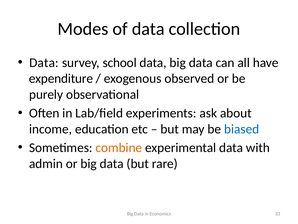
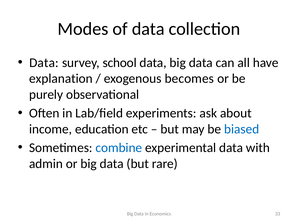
expenditure: expenditure -> explanation
observed: observed -> becomes
combine colour: orange -> blue
